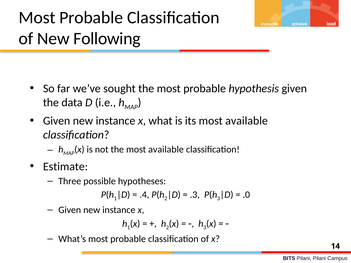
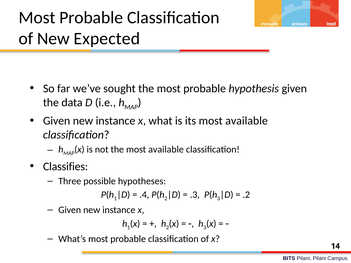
Following: Following -> Expected
Estimate: Estimate -> Classifies
.0: .0 -> .2
